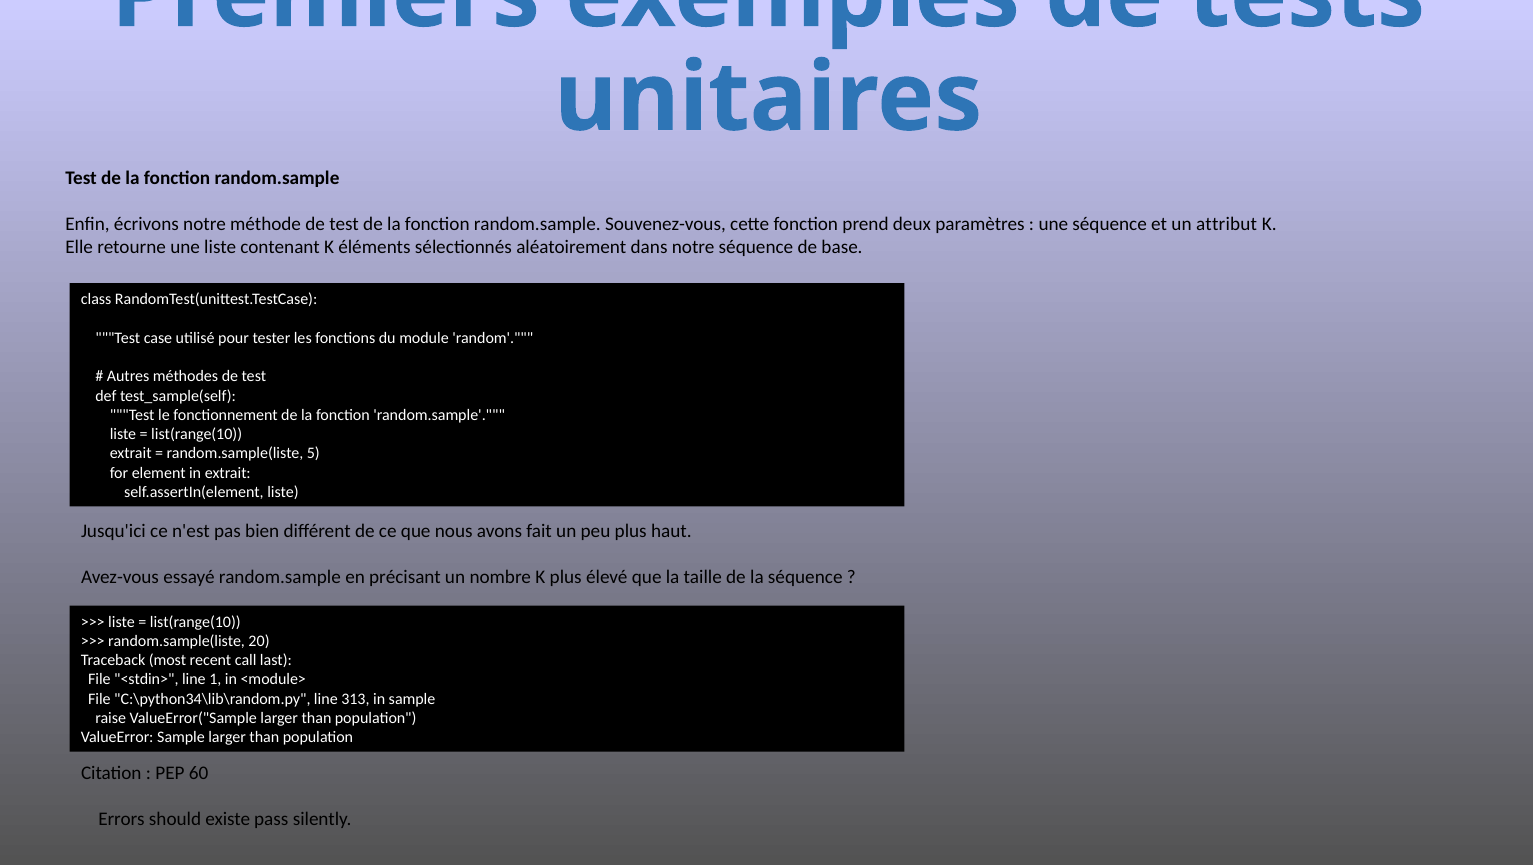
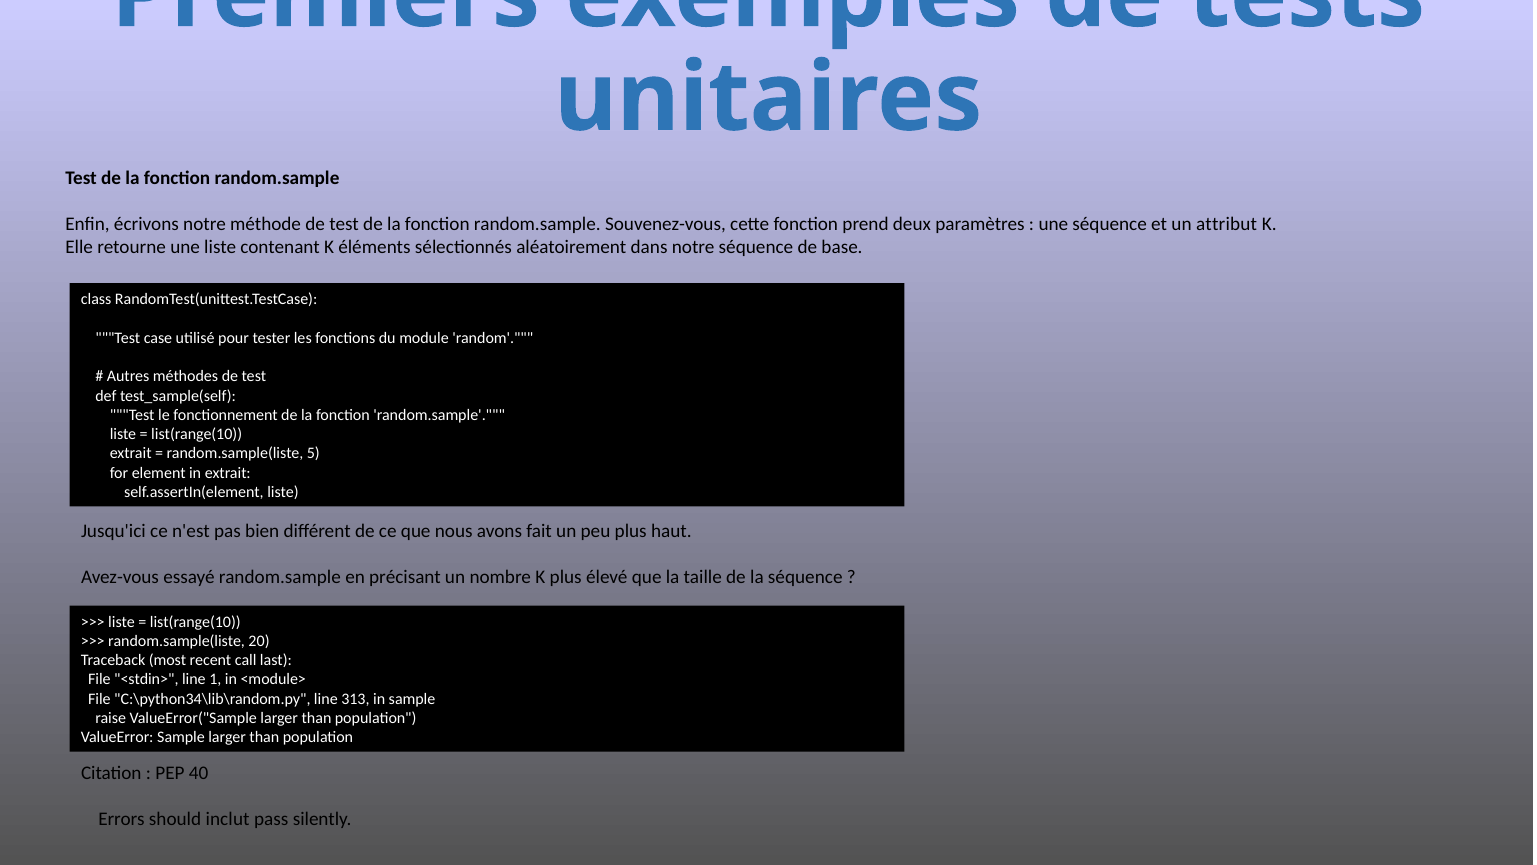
60: 60 -> 40
existe: existe -> inclut
